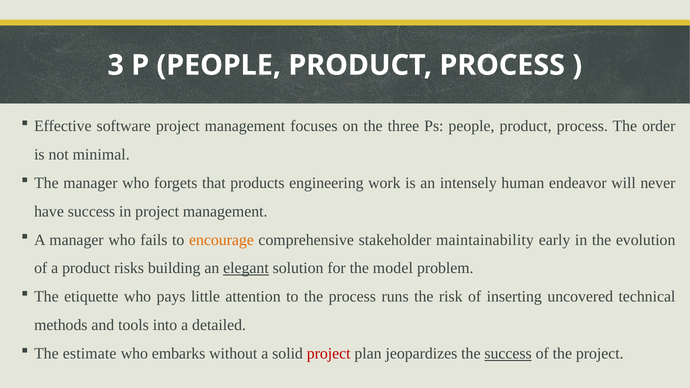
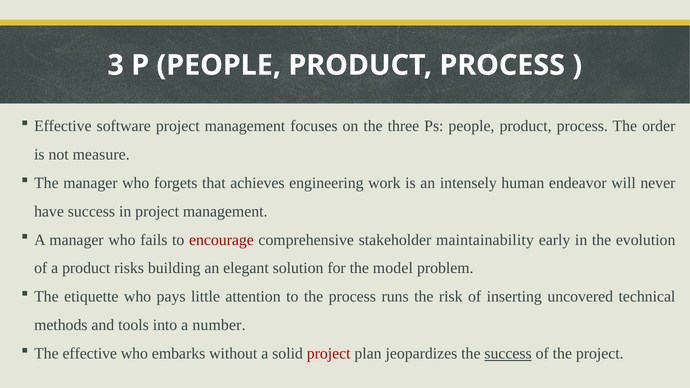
minimal: minimal -> measure
products: products -> achieves
encourage colour: orange -> red
elegant underline: present -> none
detailed: detailed -> number
The estimate: estimate -> effective
